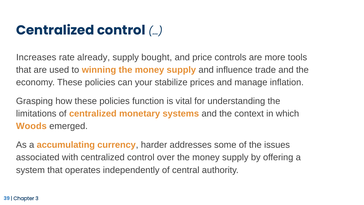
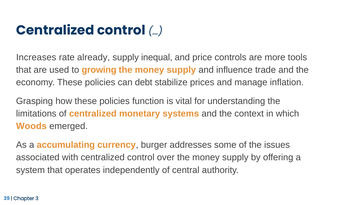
bought: bought -> inequal
winning: winning -> growing
your: your -> debt
harder: harder -> burger
